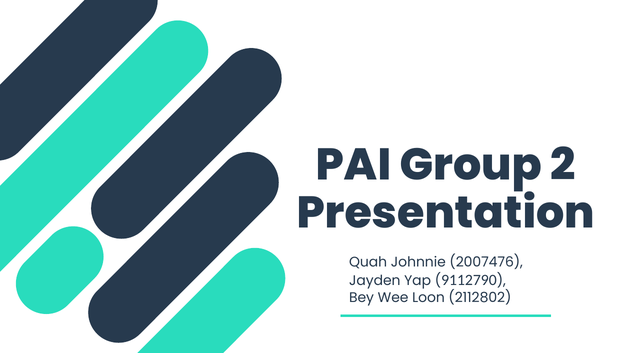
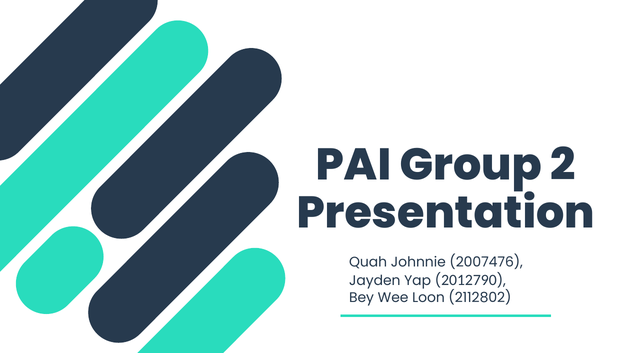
9112790: 9112790 -> 2012790
